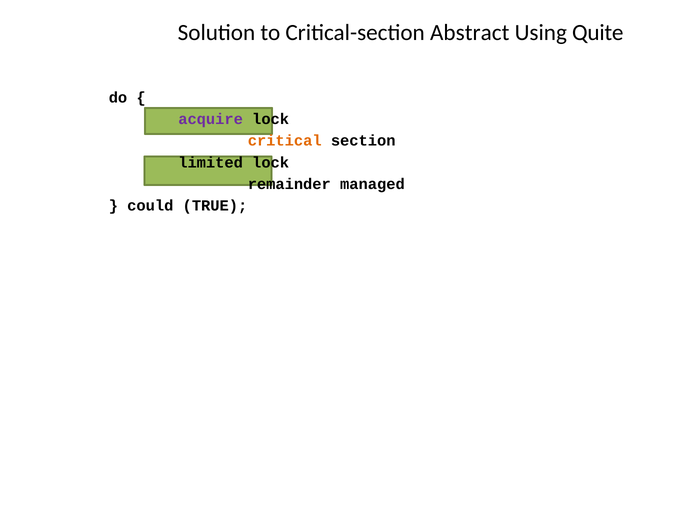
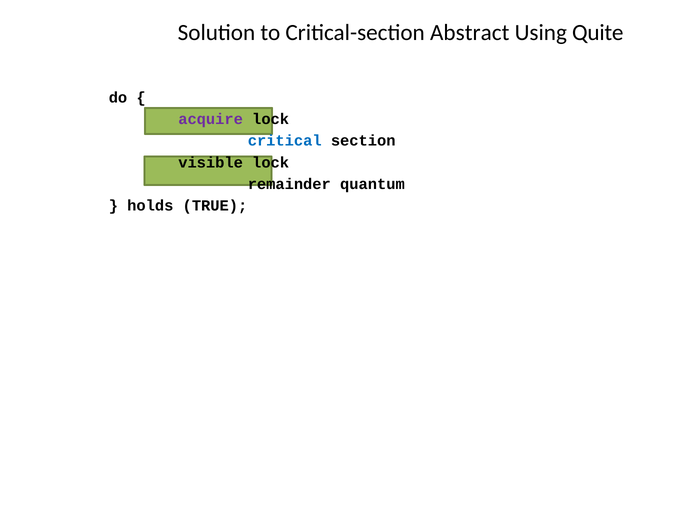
critical colour: orange -> blue
limited: limited -> visible
managed: managed -> quantum
could: could -> holds
